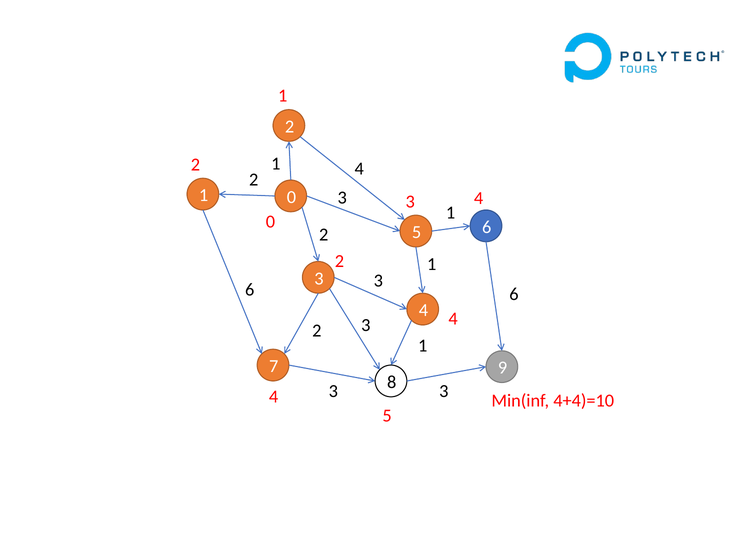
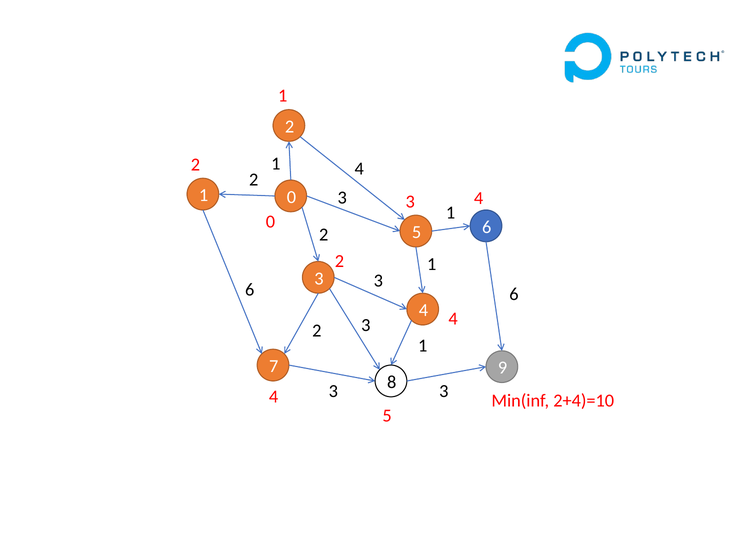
4+4)=10: 4+4)=10 -> 2+4)=10
